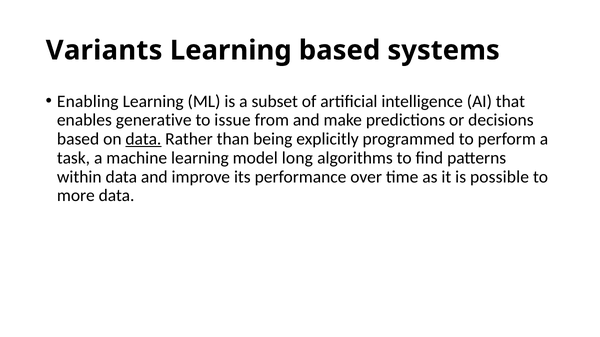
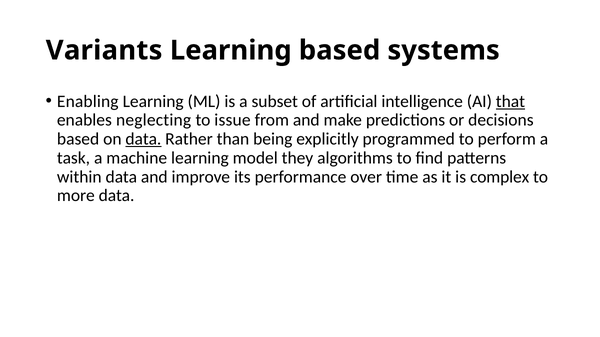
that underline: none -> present
generative: generative -> neglecting
long: long -> they
possible: possible -> complex
